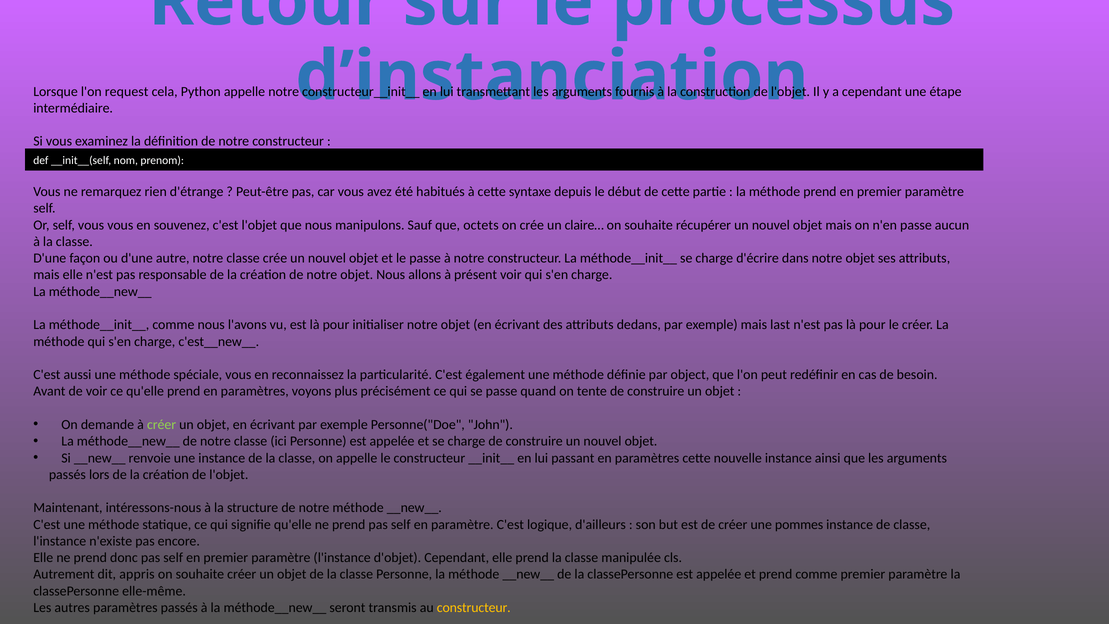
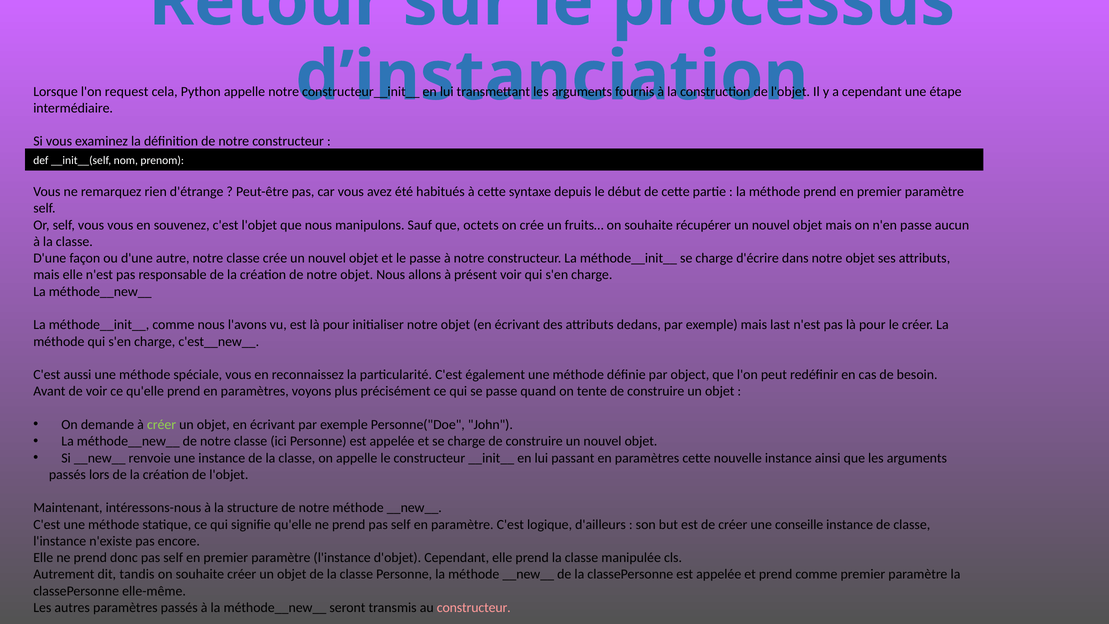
claire…: claire… -> fruits…
pommes: pommes -> conseille
appris: appris -> tandis
constructeur at (474, 608) colour: yellow -> pink
